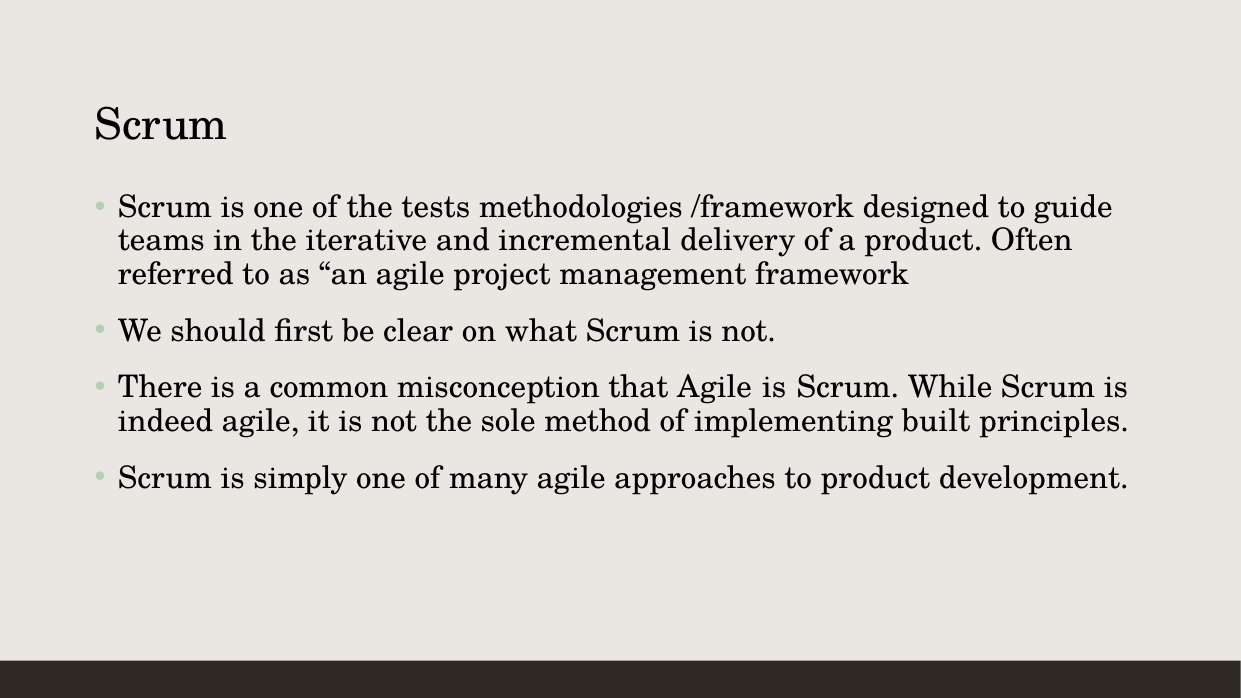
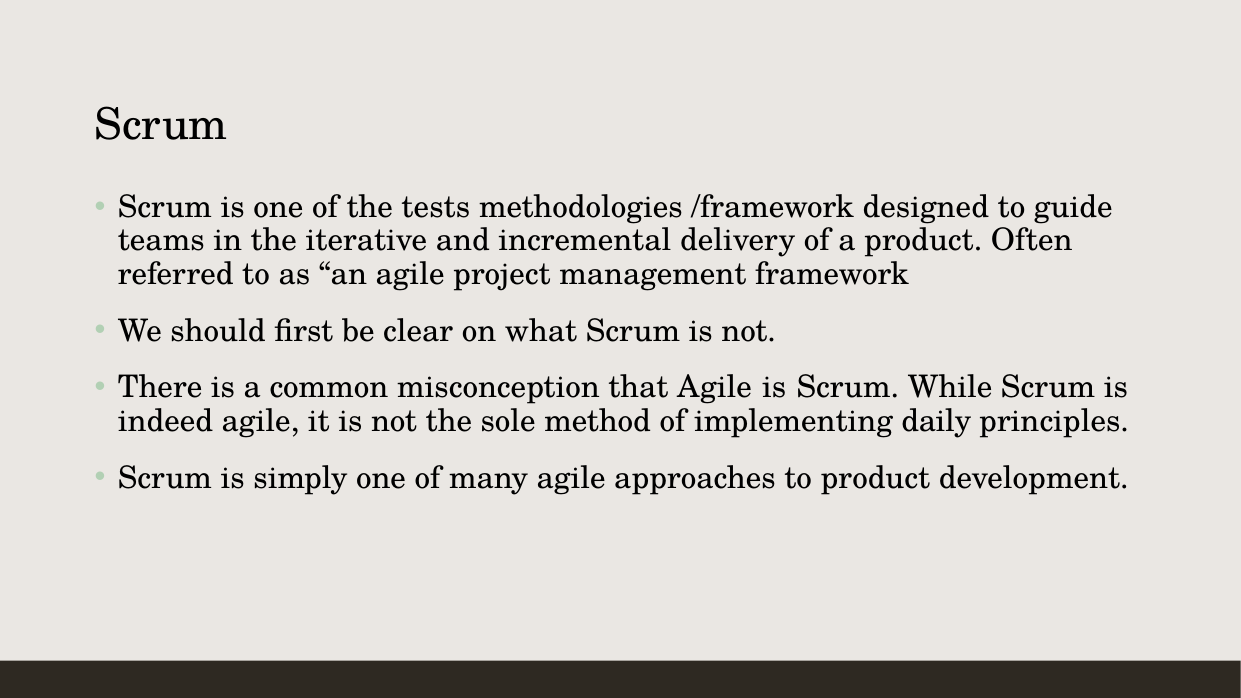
built: built -> daily
